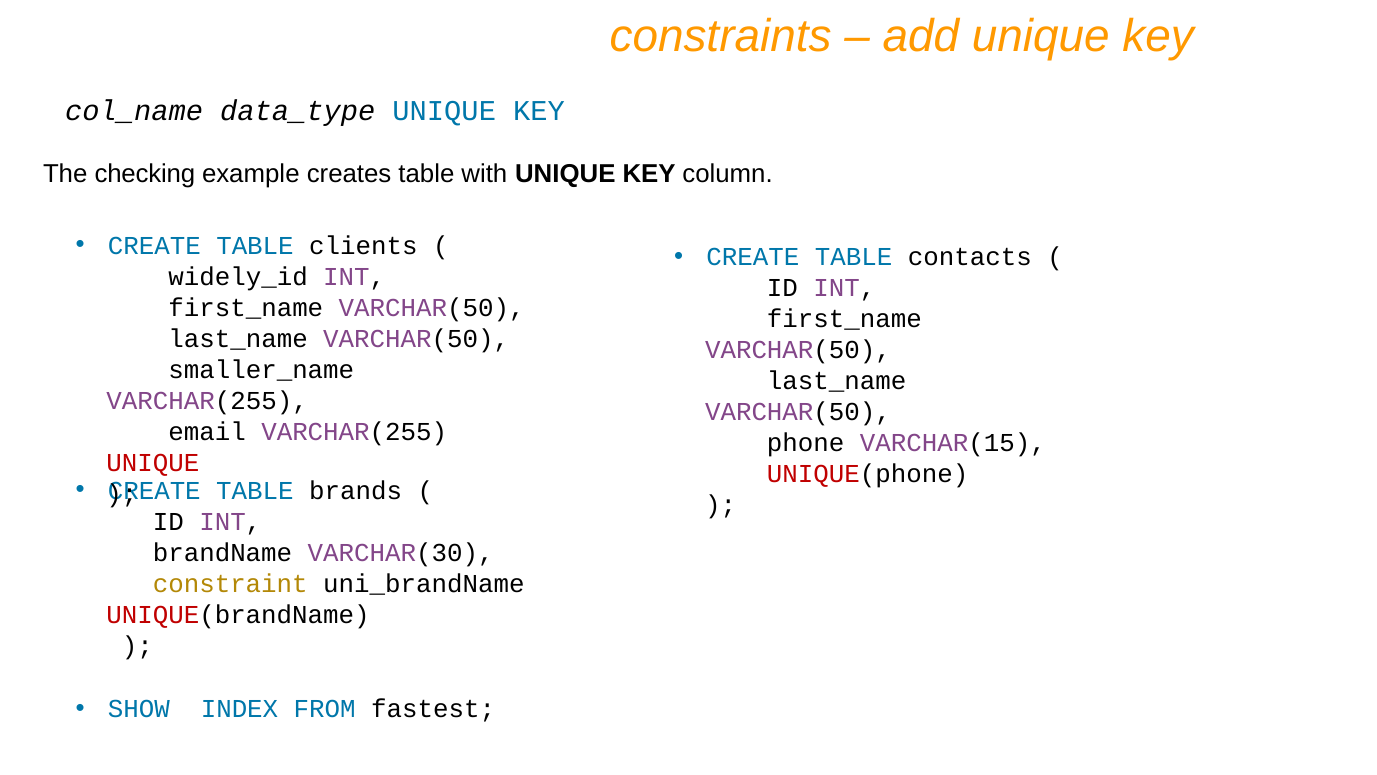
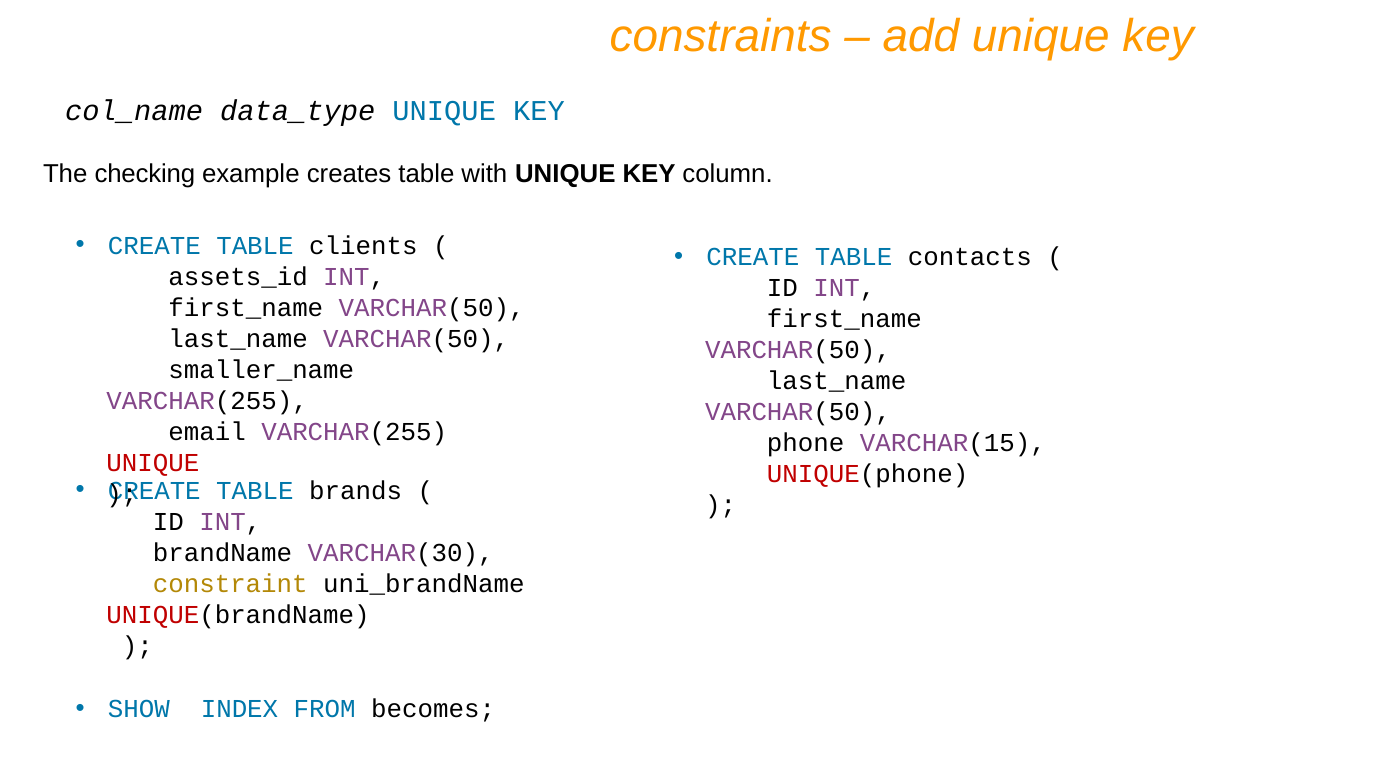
widely_id: widely_id -> assets_id
fastest: fastest -> becomes
